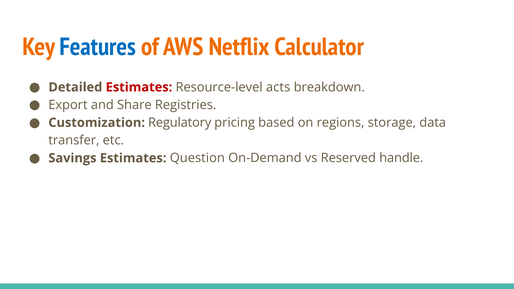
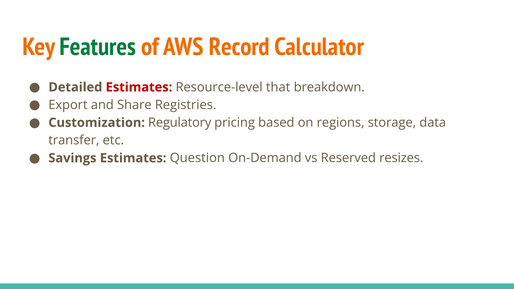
Features colour: blue -> green
Netflix: Netflix -> Record
acts: acts -> that
handle: handle -> resizes
